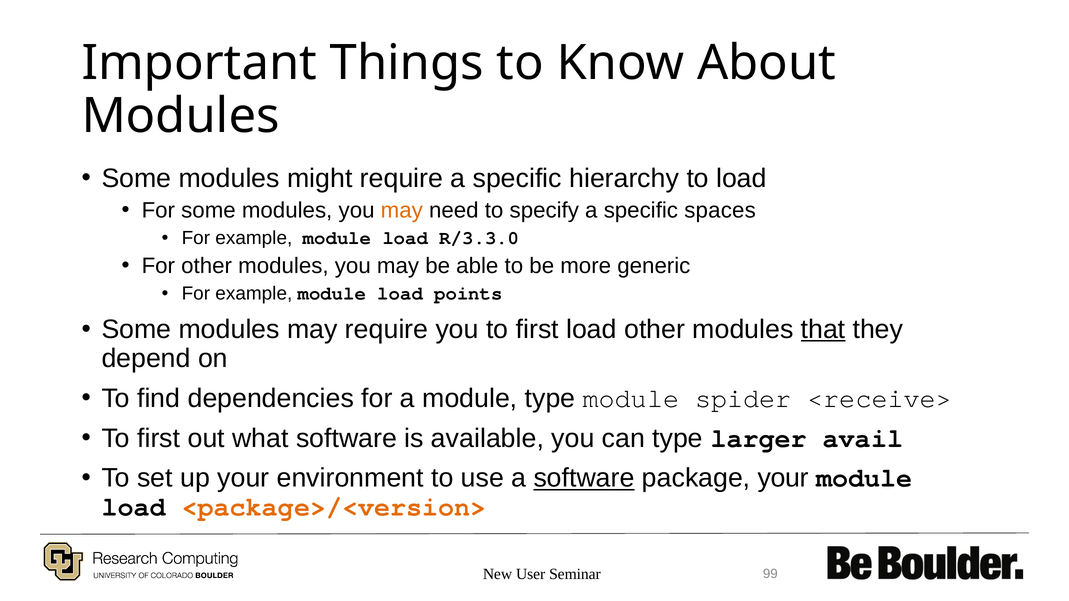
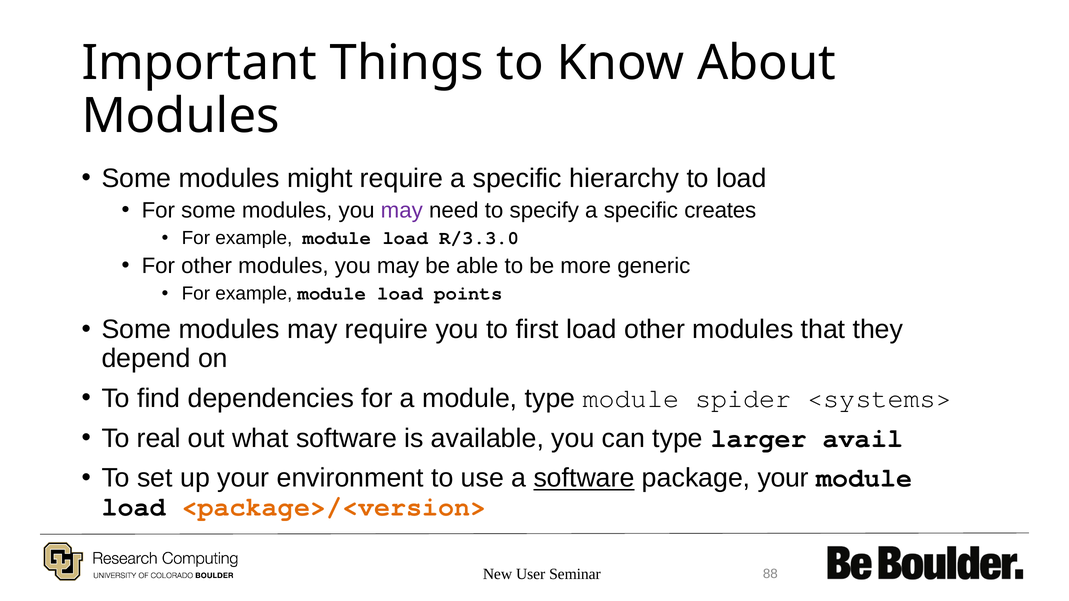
may at (402, 210) colour: orange -> purple
spaces: spaces -> creates
that underline: present -> none
<receive>: <receive> -> <systems>
first at (159, 438): first -> real
99: 99 -> 88
